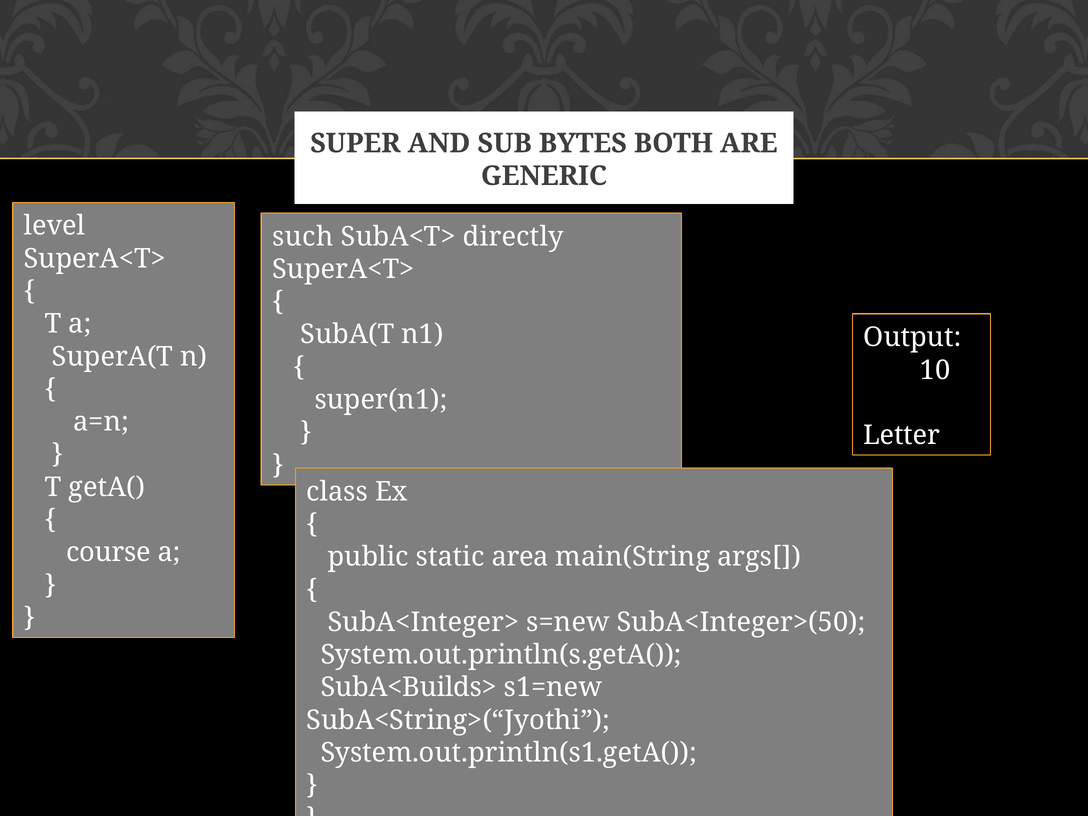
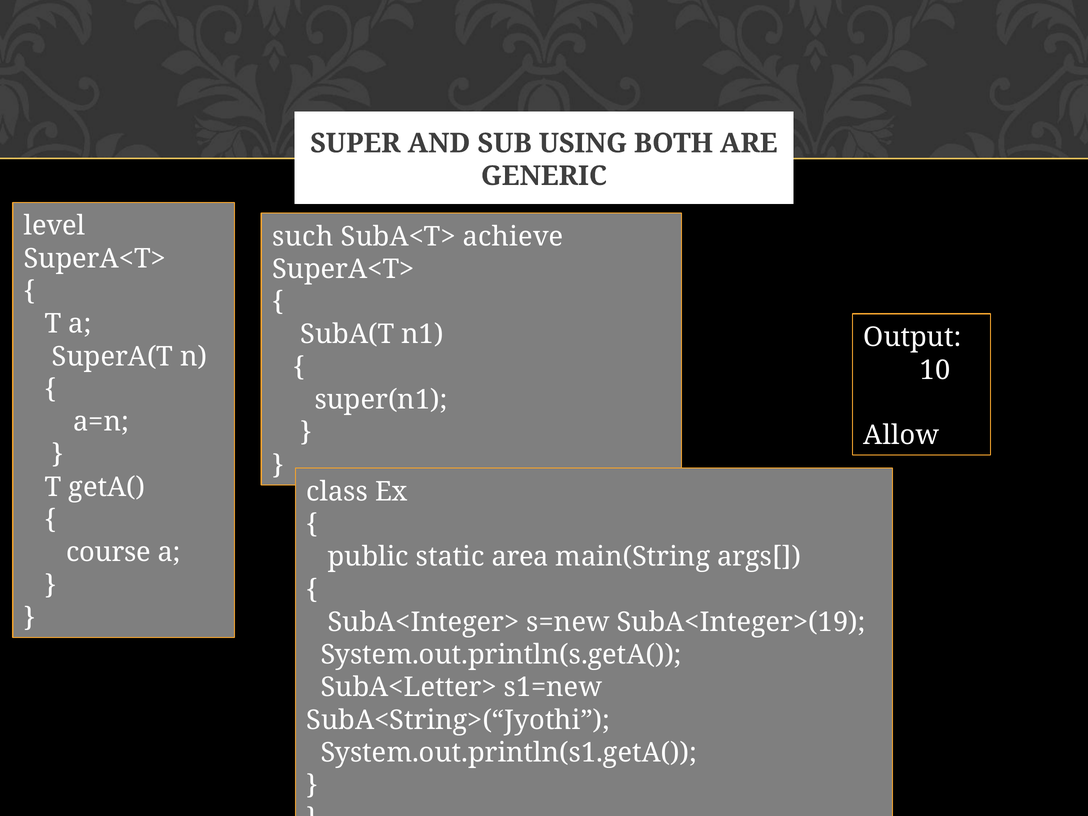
BYTES: BYTES -> USING
directly: directly -> achieve
Letter: Letter -> Allow
SubA<Integer>(50: SubA<Integer>(50 -> SubA<Integer>(19
SubA<Builds>: SubA<Builds> -> SubA<Letter>
